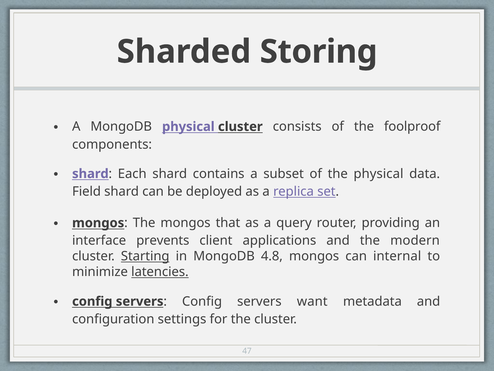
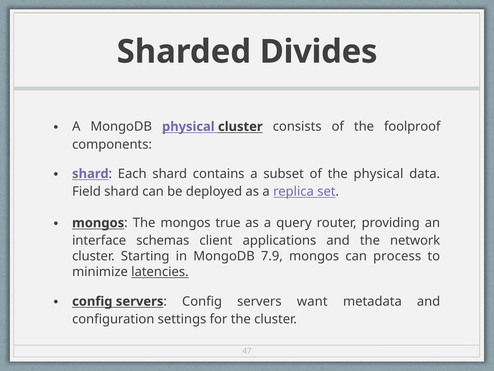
Storing: Storing -> Divides
that: that -> true
prevents: prevents -> schemas
modern: modern -> network
Starting underline: present -> none
4.8: 4.8 -> 7.9
internal: internal -> process
